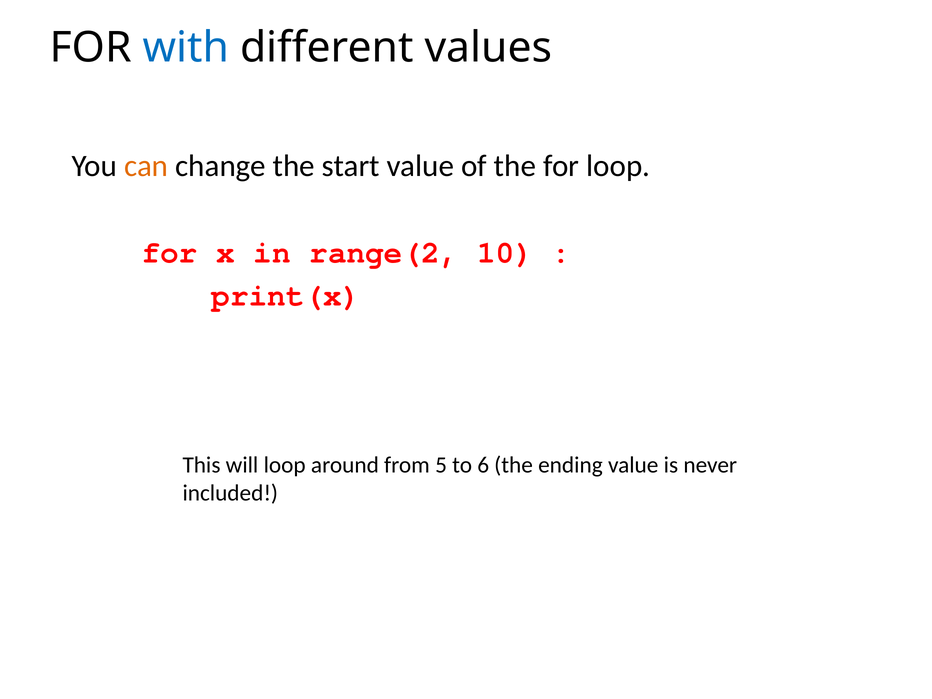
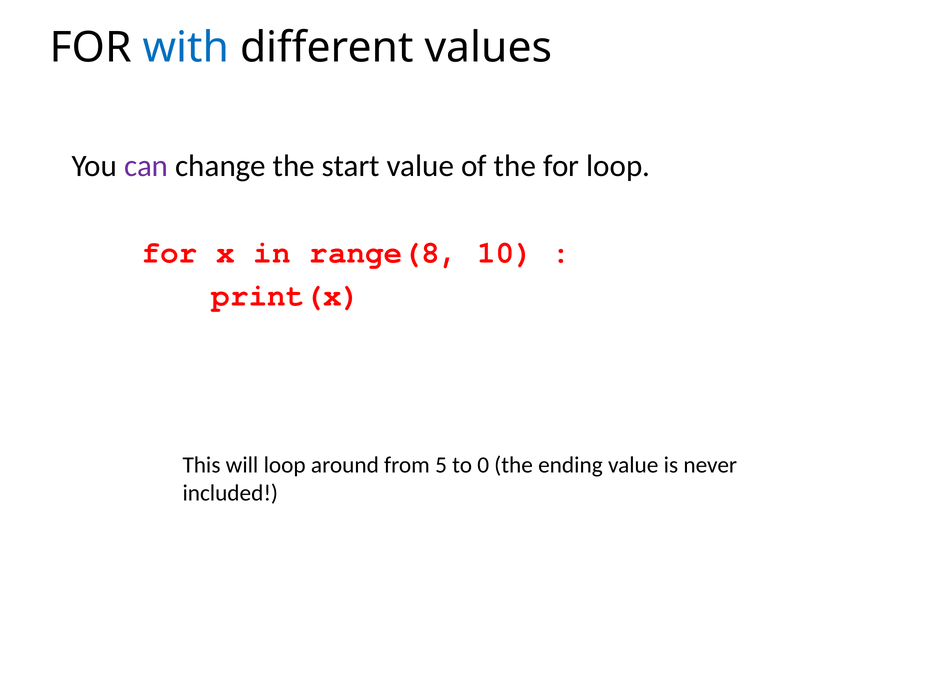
can colour: orange -> purple
range(2: range(2 -> range(8
6: 6 -> 0
